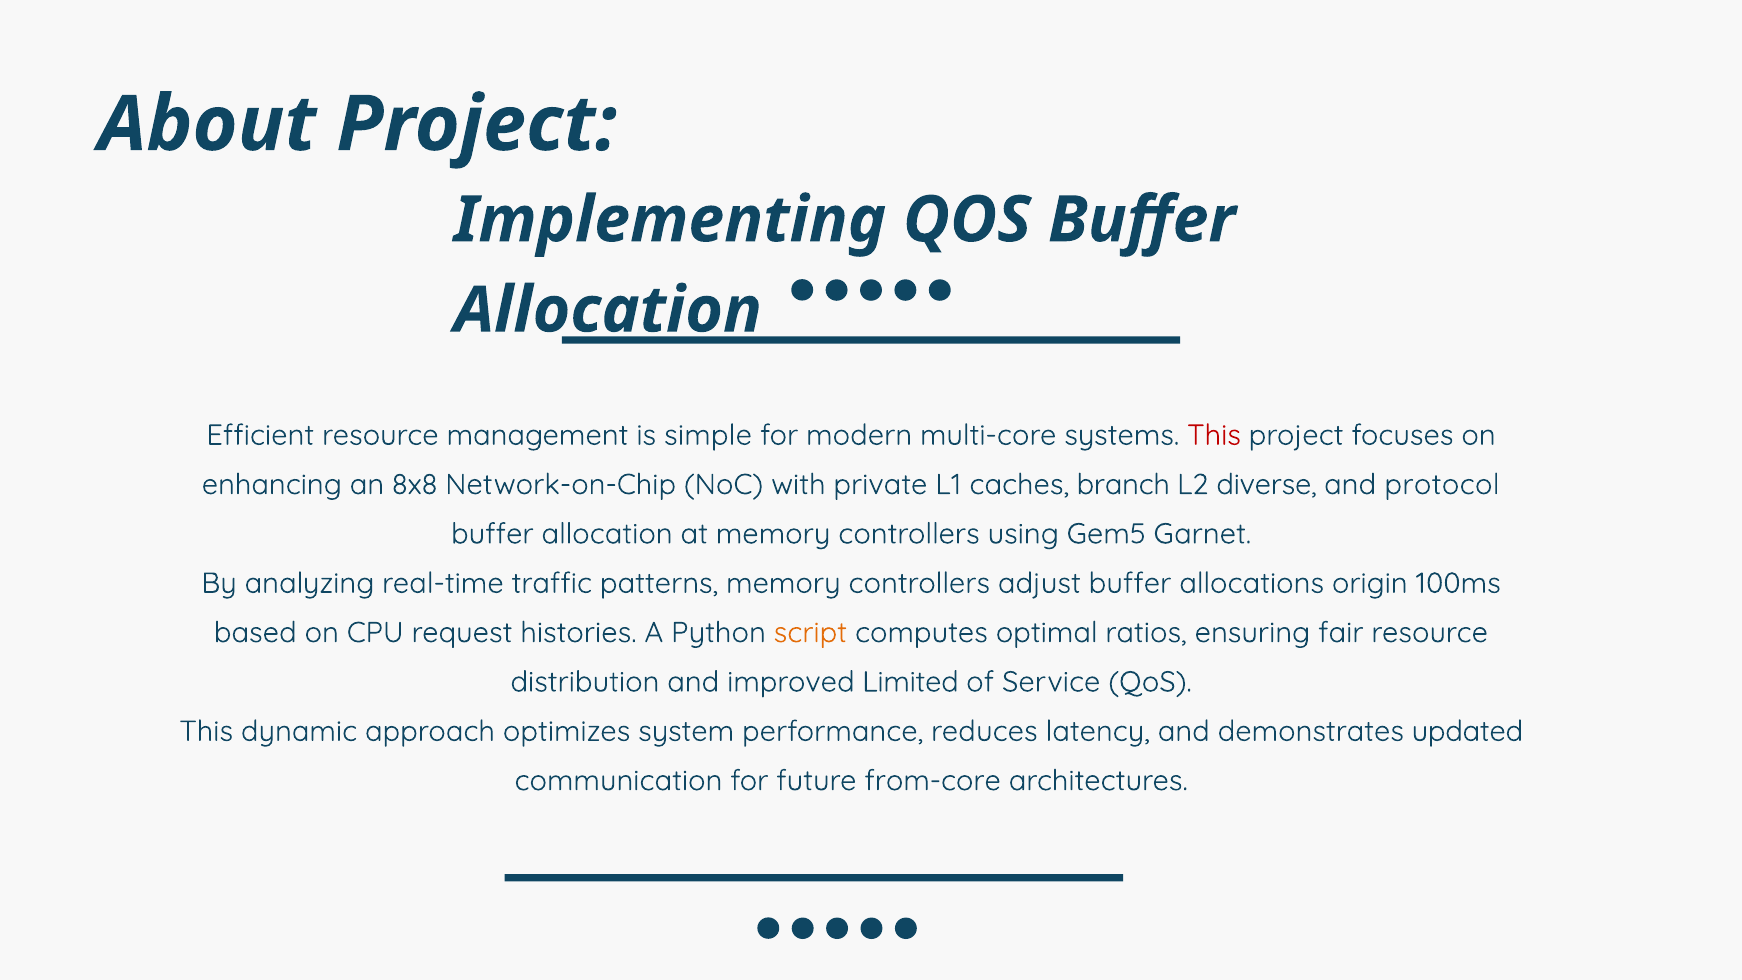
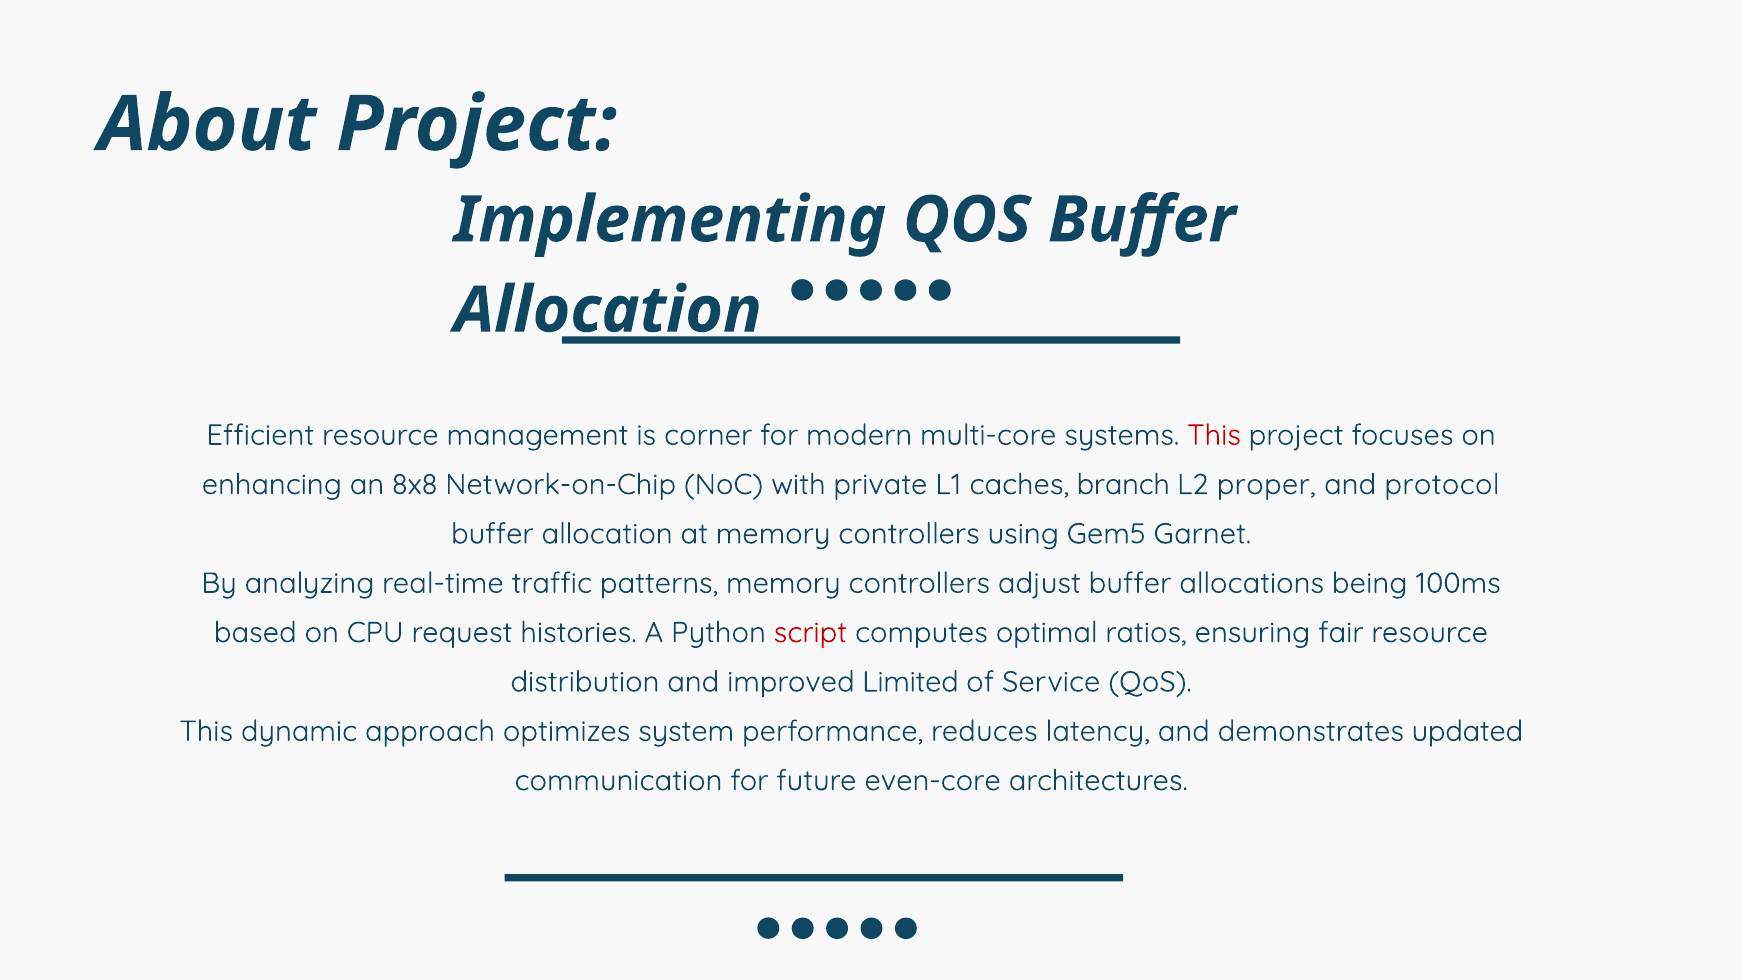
simple: simple -> corner
diverse: diverse -> proper
origin: origin -> being
script colour: orange -> red
from-core: from-core -> even-core
